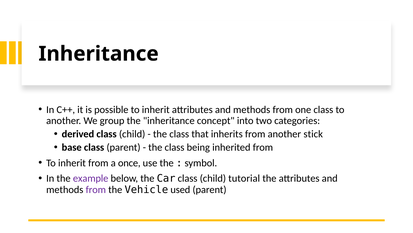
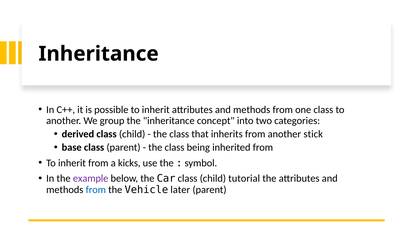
once: once -> kicks
from at (96, 189) colour: purple -> blue
used: used -> later
